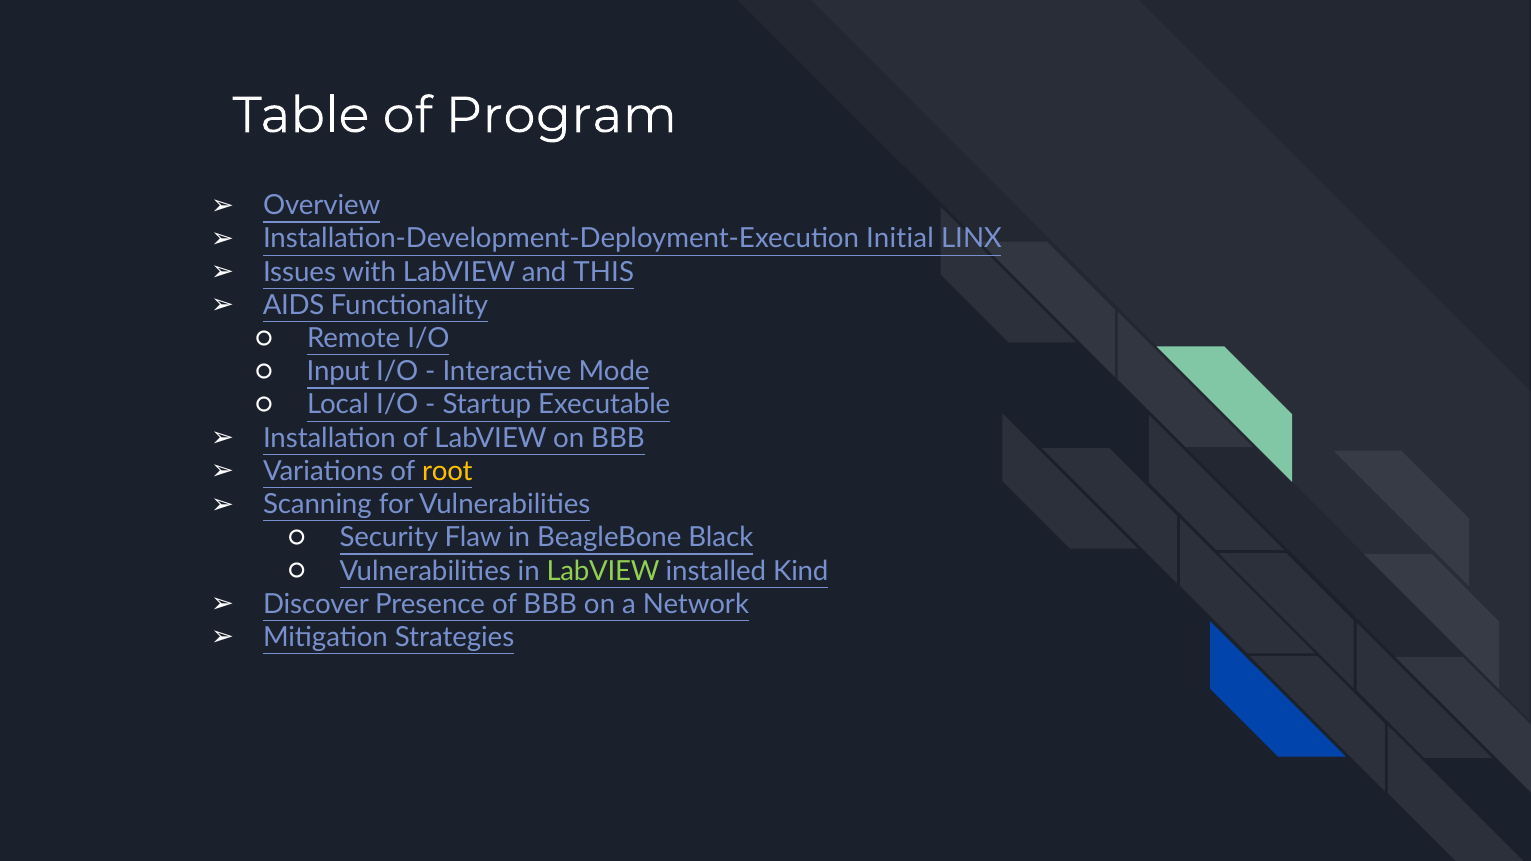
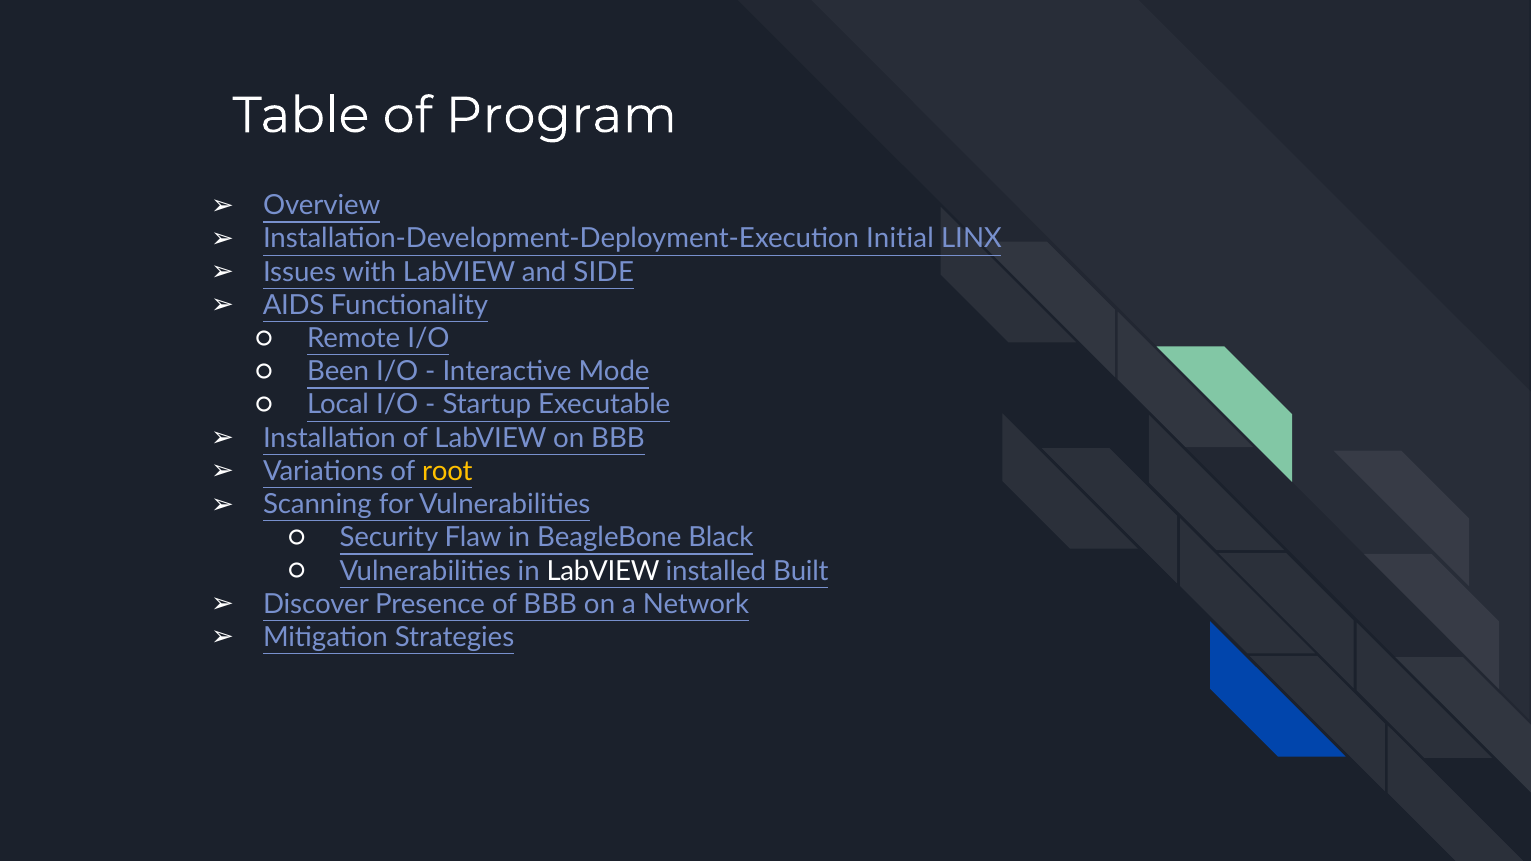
THIS: THIS -> SIDE
Input: Input -> Been
LabVIEW at (603, 571) colour: light green -> white
Kind: Kind -> Built
